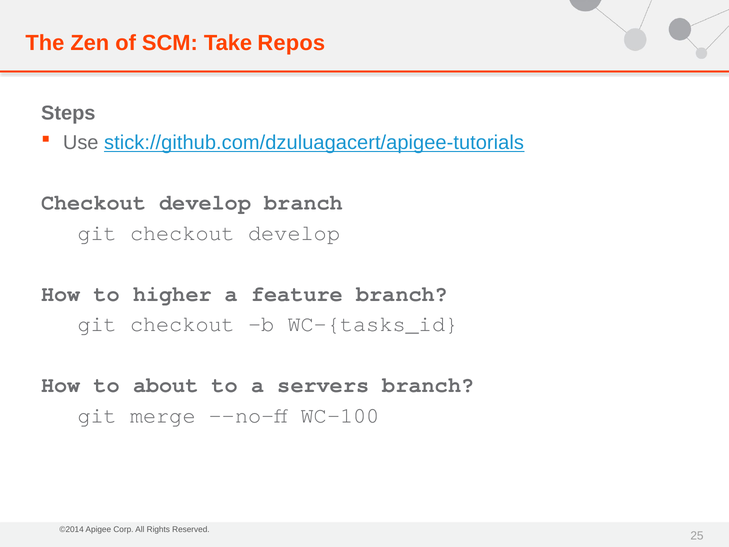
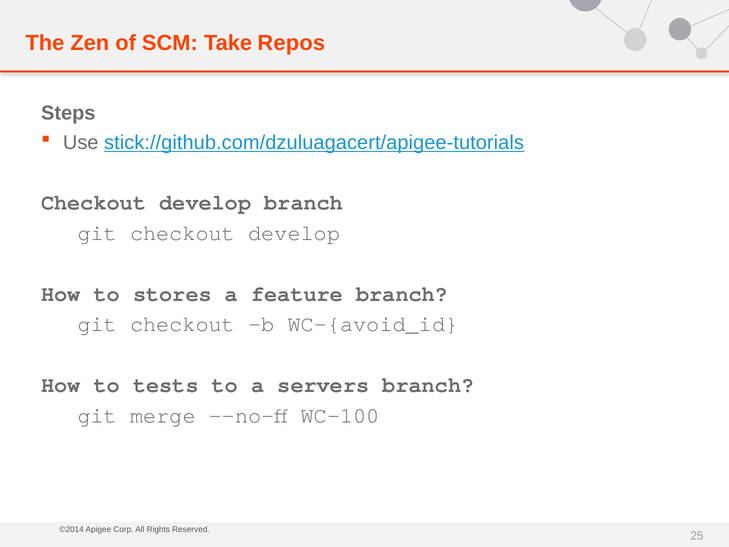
higher: higher -> stores
WC-{tasks_id: WC-{tasks_id -> WC-{avoid_id
about: about -> tests
